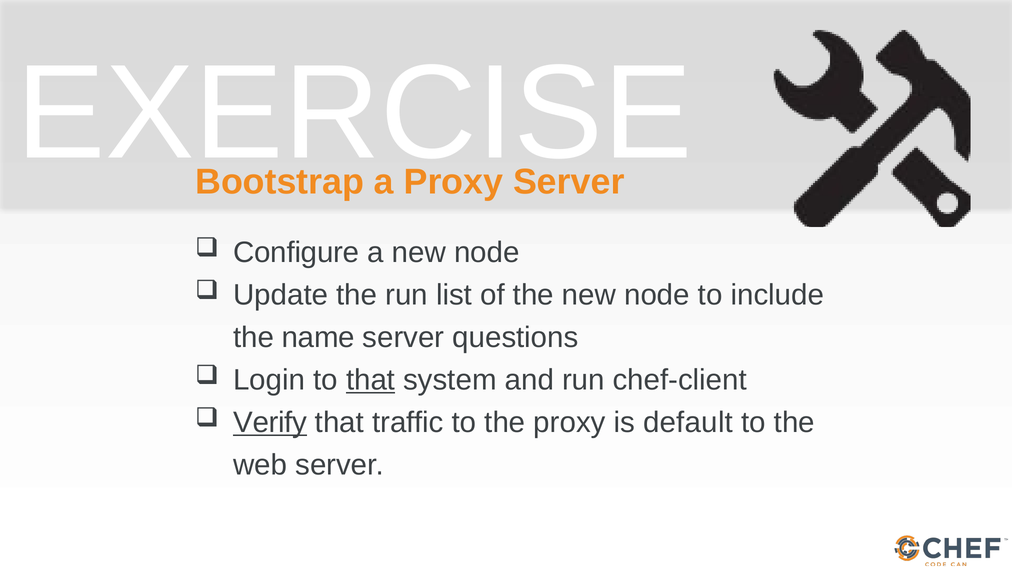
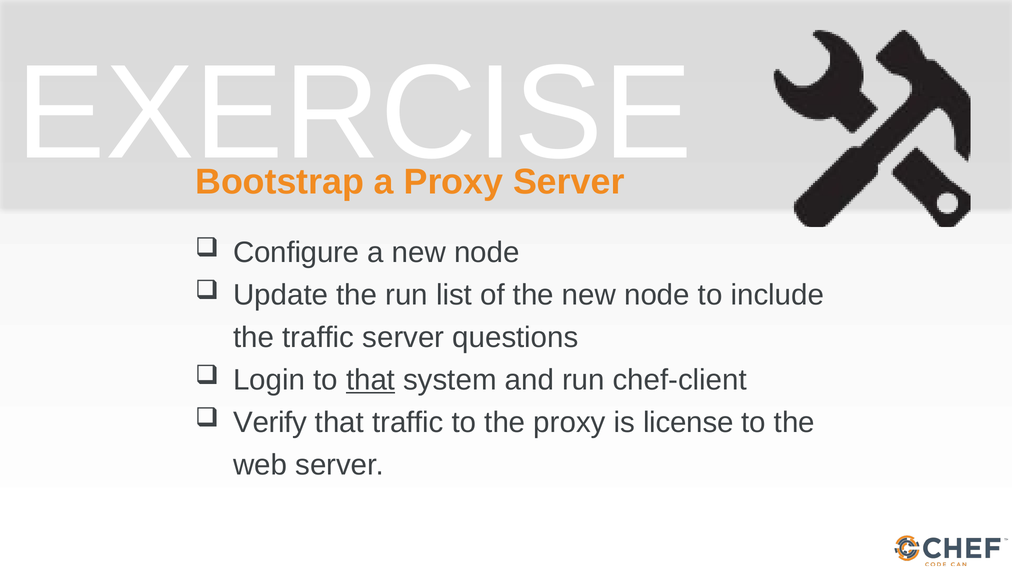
the name: name -> traffic
Verify underline: present -> none
default: default -> license
